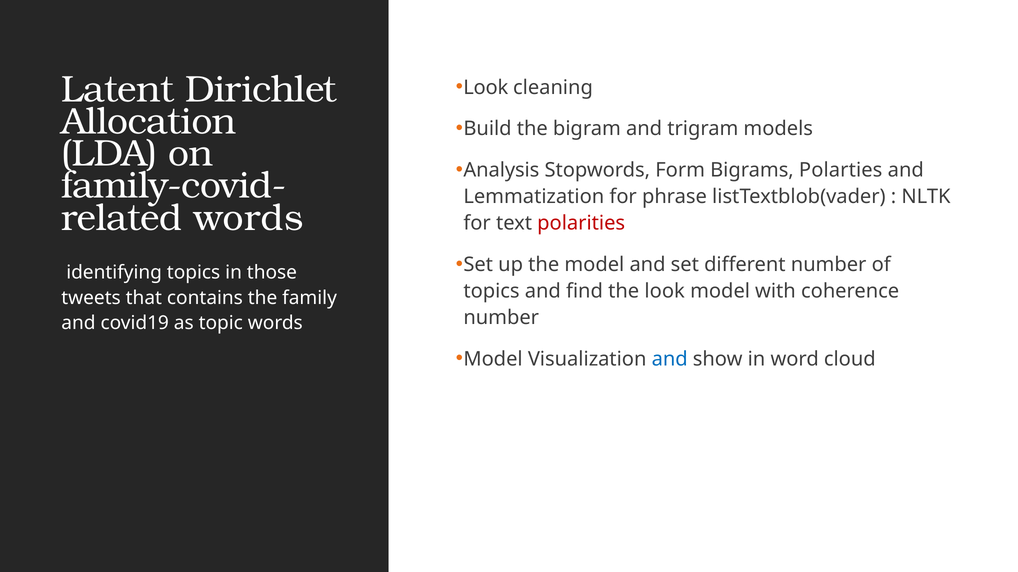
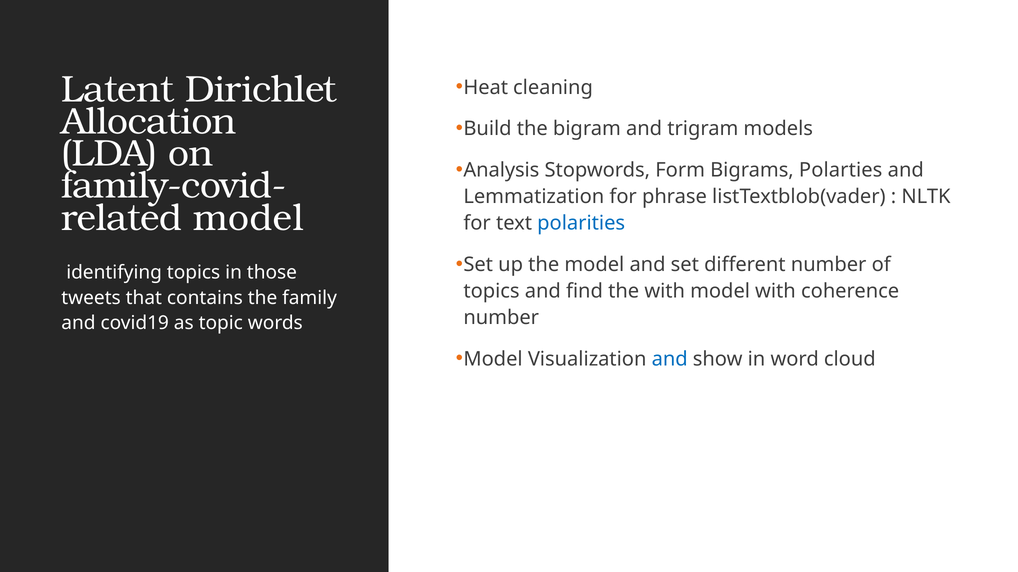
Look at (486, 88): Look -> Heat
words at (249, 218): words -> model
polarities colour: red -> blue
the look: look -> with
